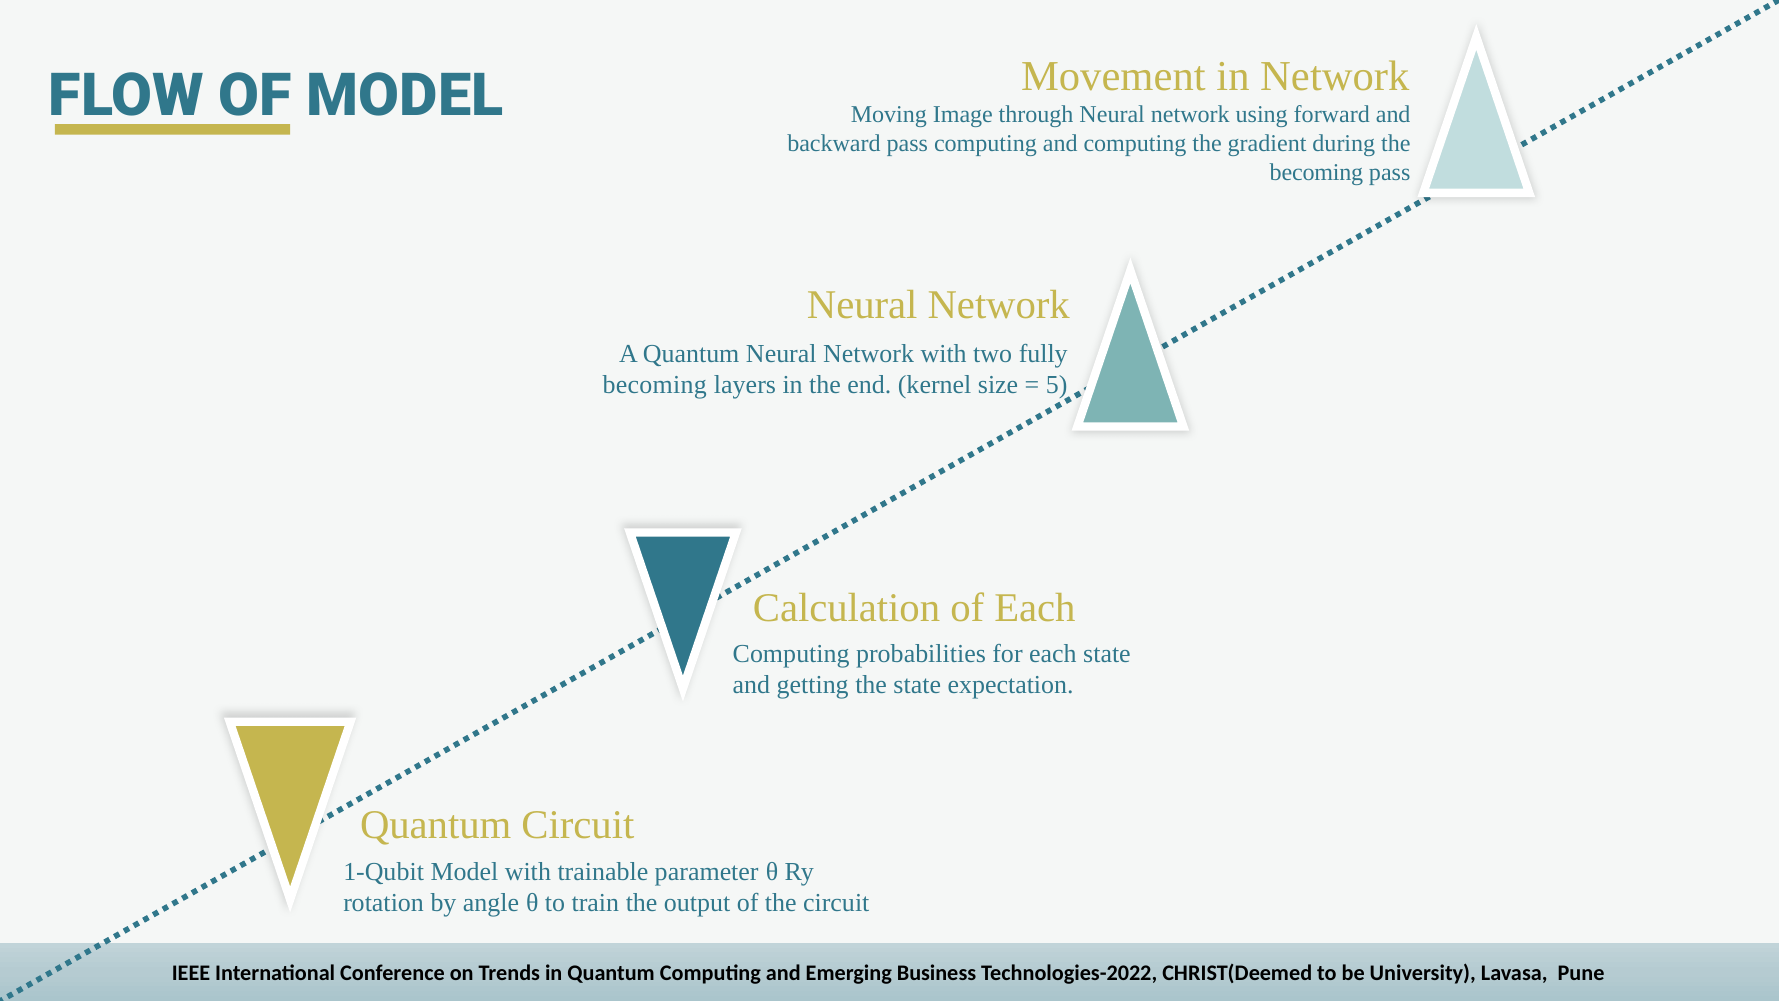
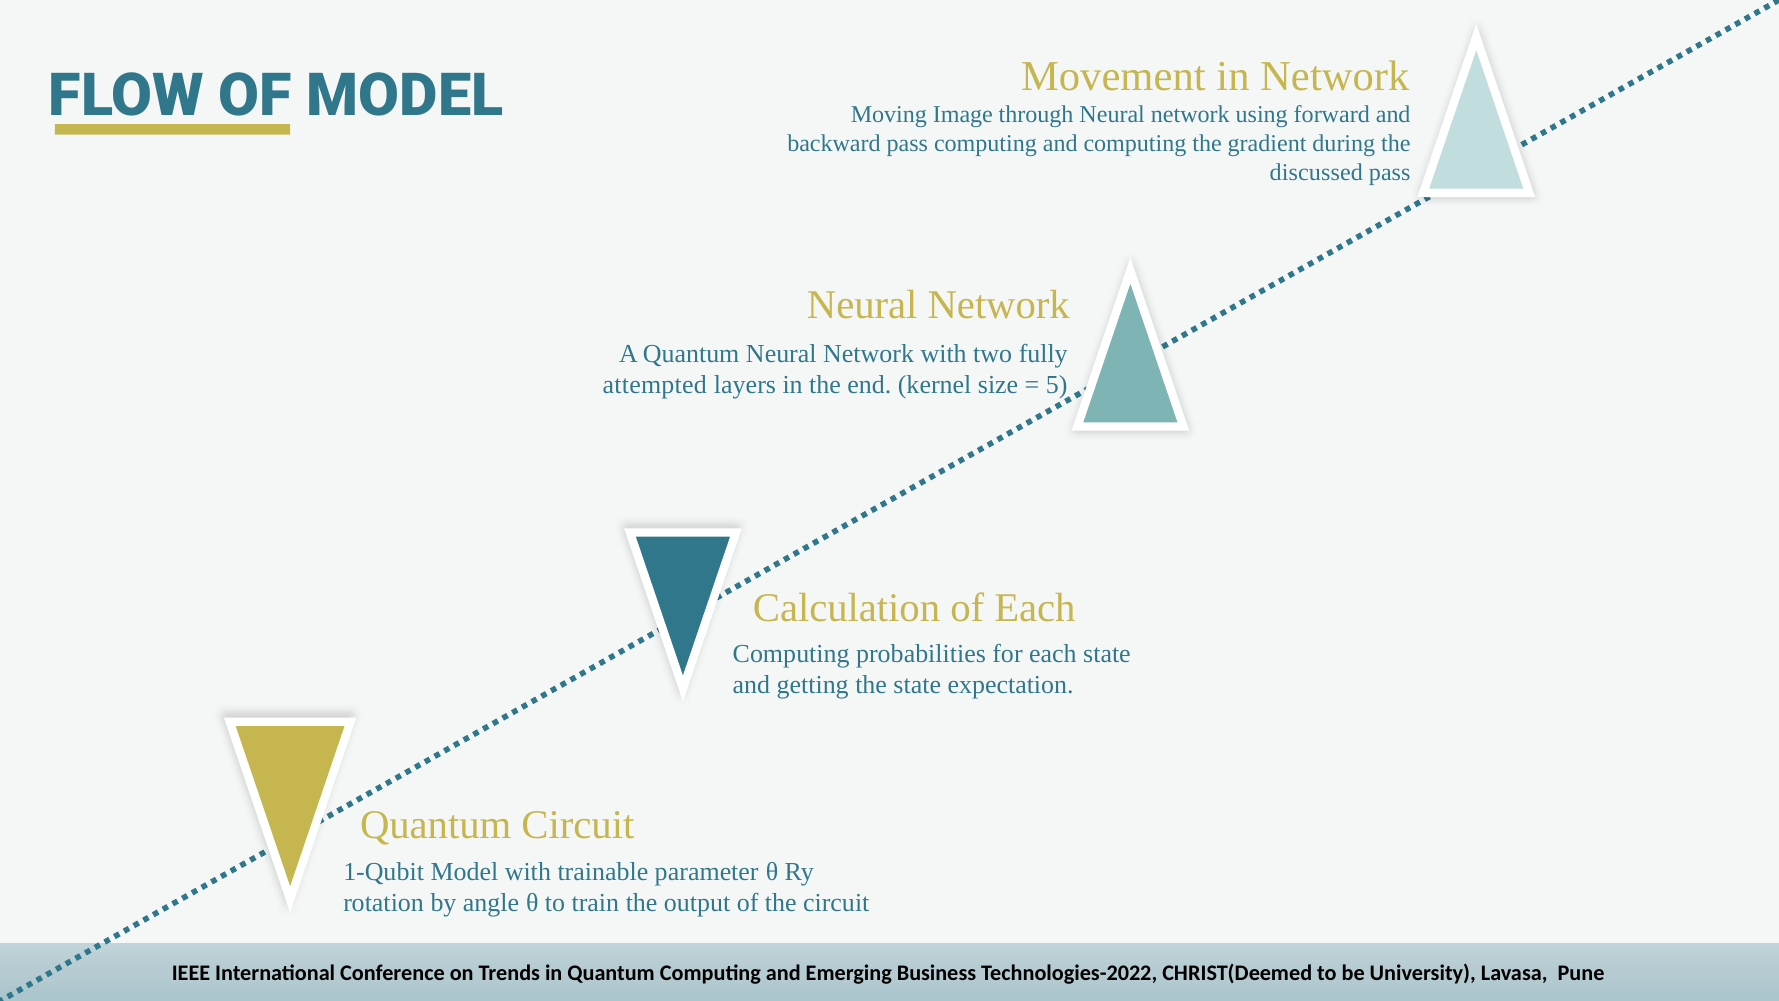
becoming at (1316, 172): becoming -> discussed
becoming at (655, 385): becoming -> attempted
